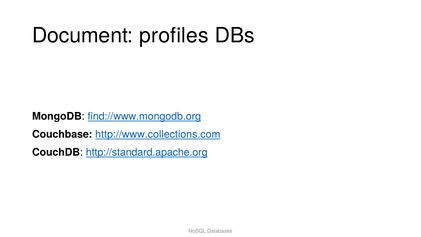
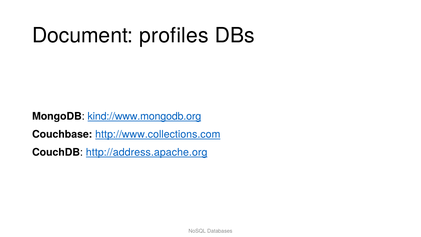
find://www.mongodb.org: find://www.mongodb.org -> kind://www.mongodb.org
http://standard.apache.org: http://standard.apache.org -> http://address.apache.org
